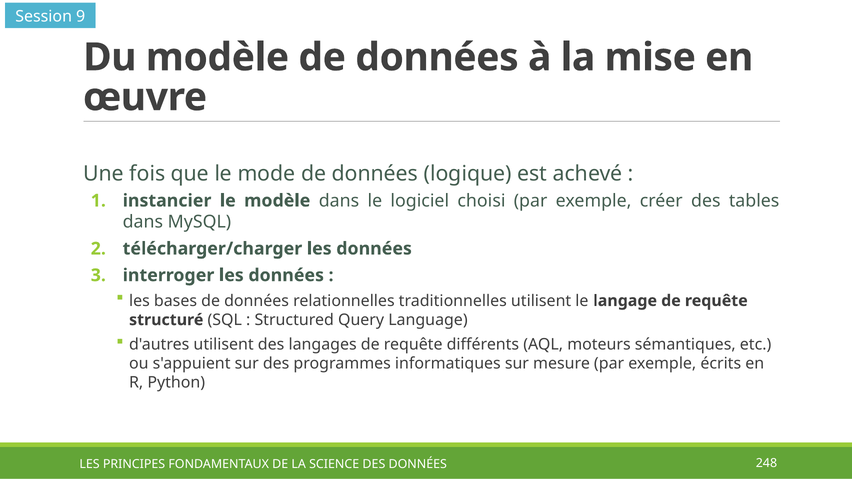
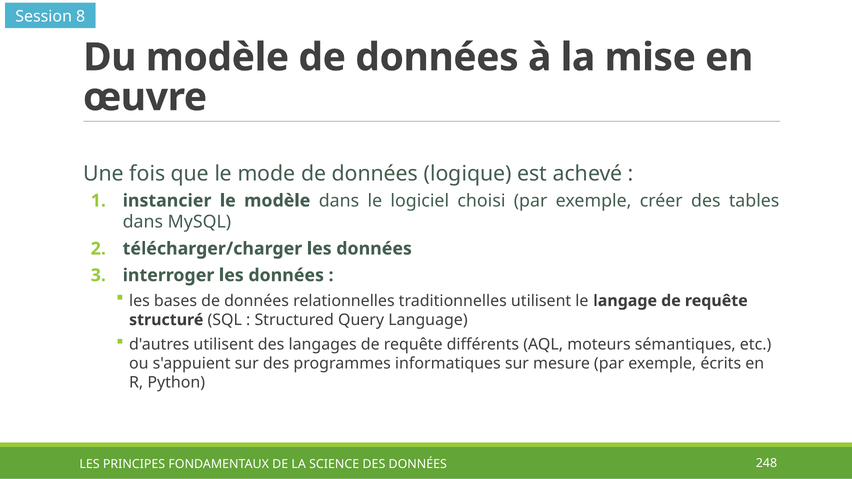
9: 9 -> 8
